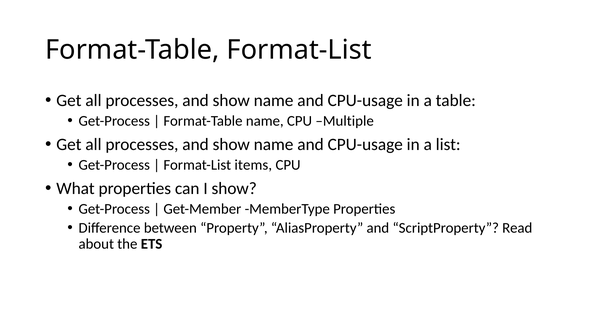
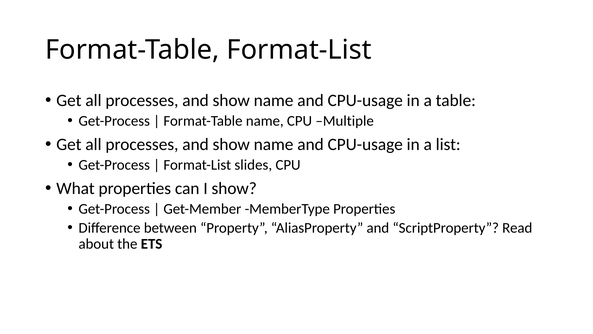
items: items -> slides
